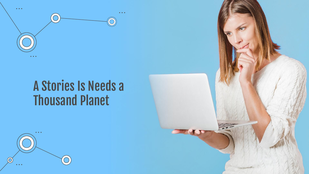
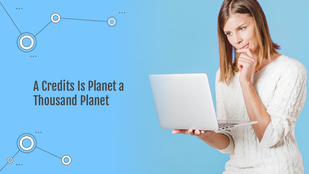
Stories: Stories -> Credits
Is Needs: Needs -> Planet
